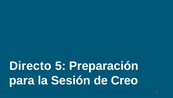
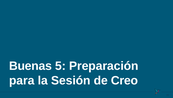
Directo: Directo -> Buenas
